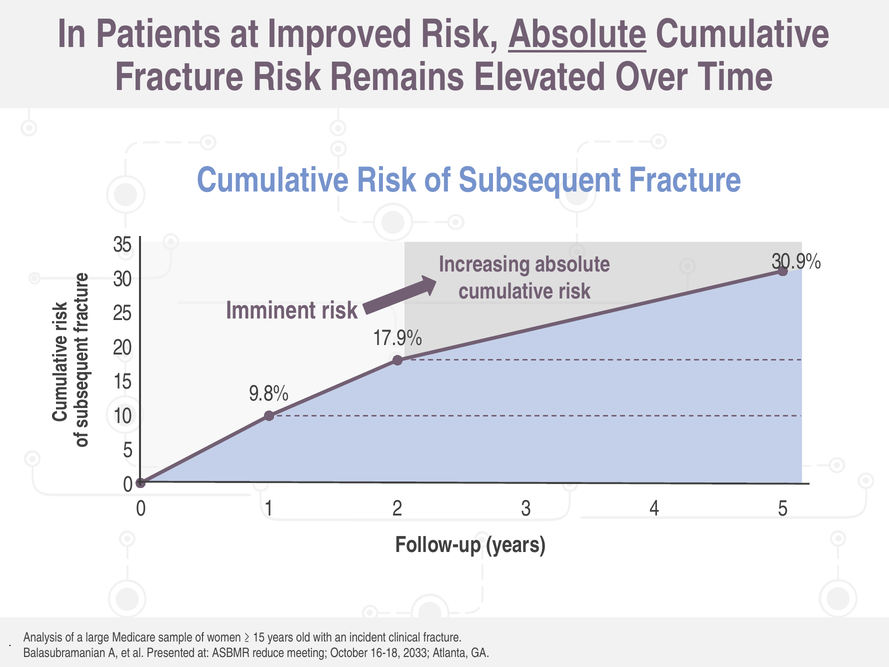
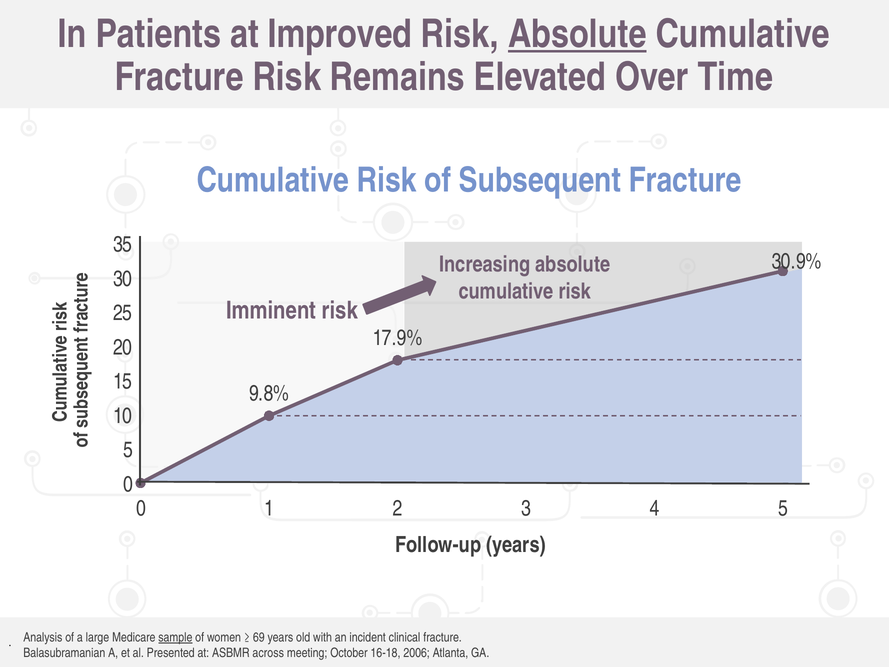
sample underline: none -> present
15 at (259, 637): 15 -> 69
reduce: reduce -> across
2033: 2033 -> 2006
